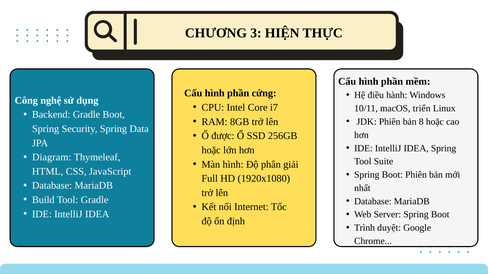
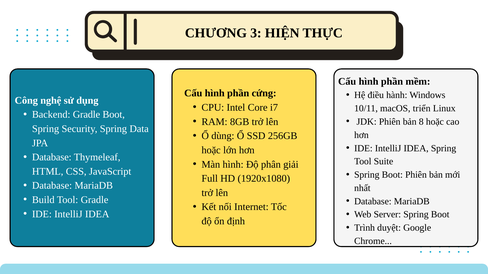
được: được -> dùng
Diagram at (52, 158): Diagram -> Database
